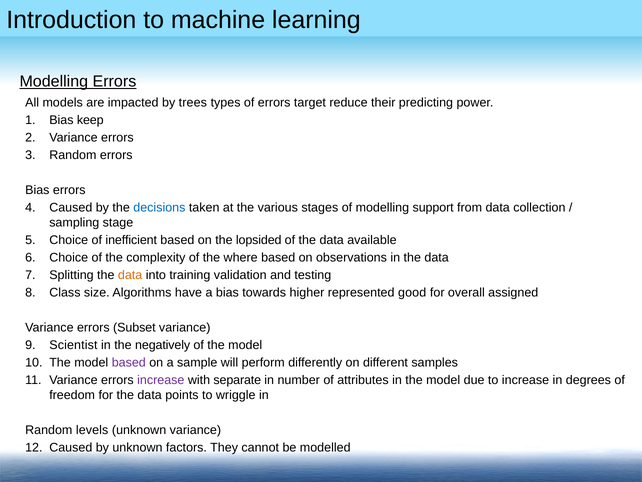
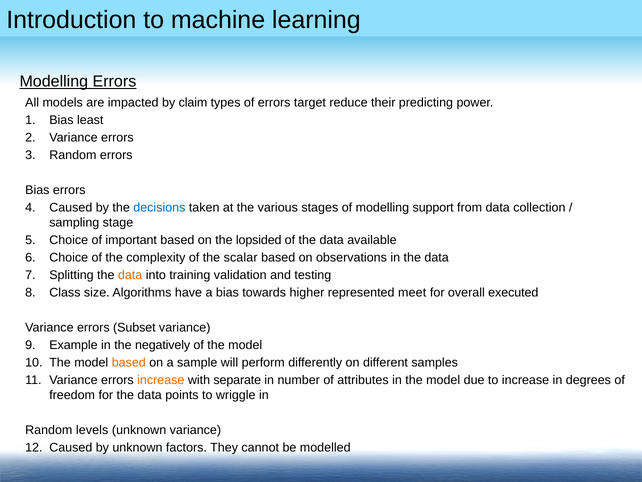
trees: trees -> claim
keep: keep -> least
inefficient: inefficient -> important
where: where -> scalar
good: good -> meet
assigned: assigned -> executed
Scientist: Scientist -> Example
based at (129, 362) colour: purple -> orange
increase at (161, 380) colour: purple -> orange
